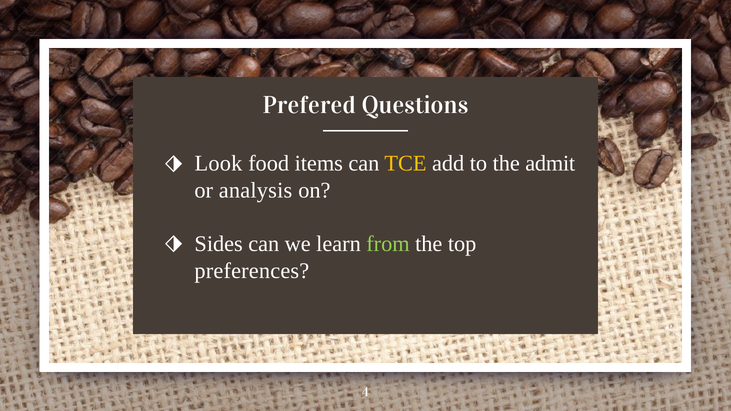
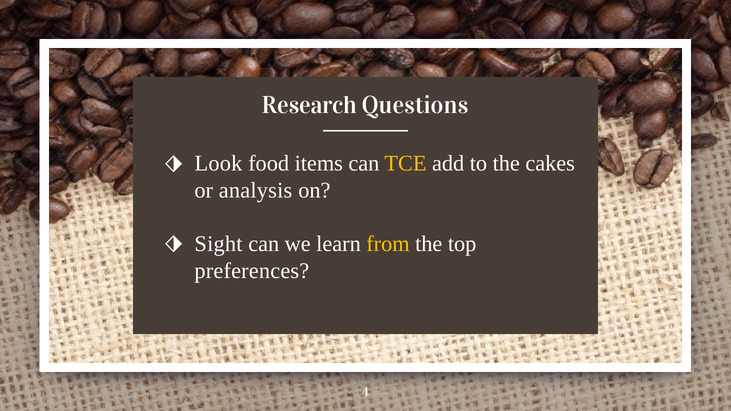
Prefered: Prefered -> Research
admit: admit -> cakes
Sides: Sides -> Sight
from colour: light green -> yellow
